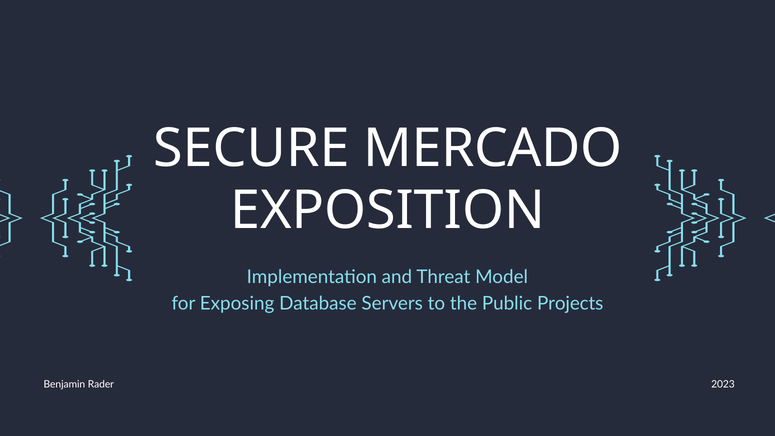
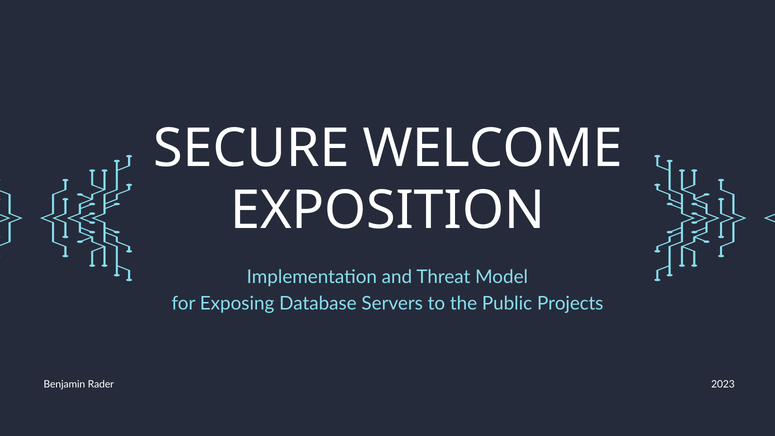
MERCADO: MERCADO -> WELCOME
